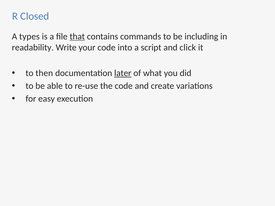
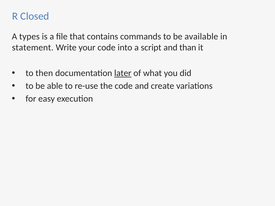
that underline: present -> none
including: including -> available
readability: readability -> statement
click: click -> than
